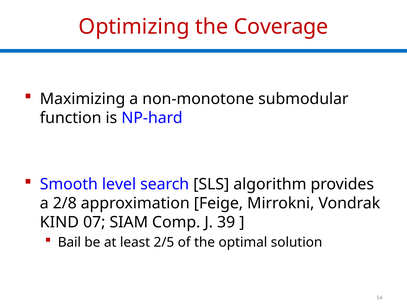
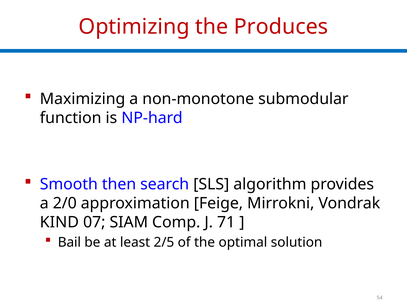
Coverage: Coverage -> Produces
level: level -> then
2/8: 2/8 -> 2/0
39: 39 -> 71
